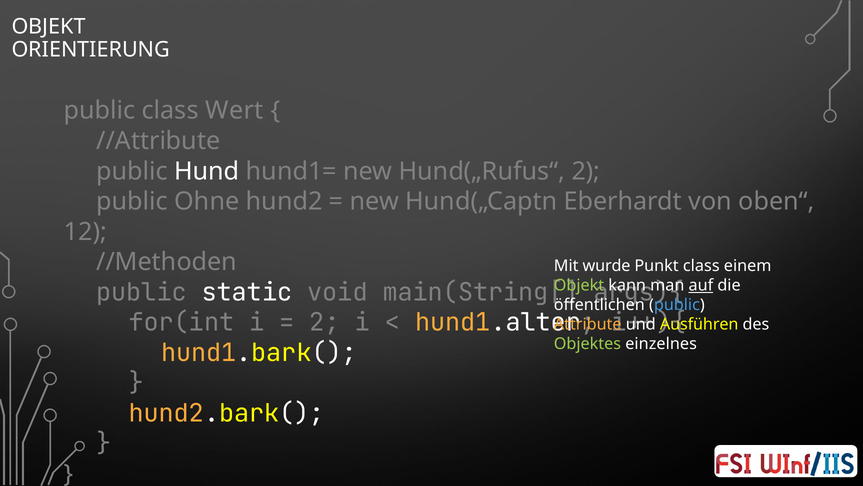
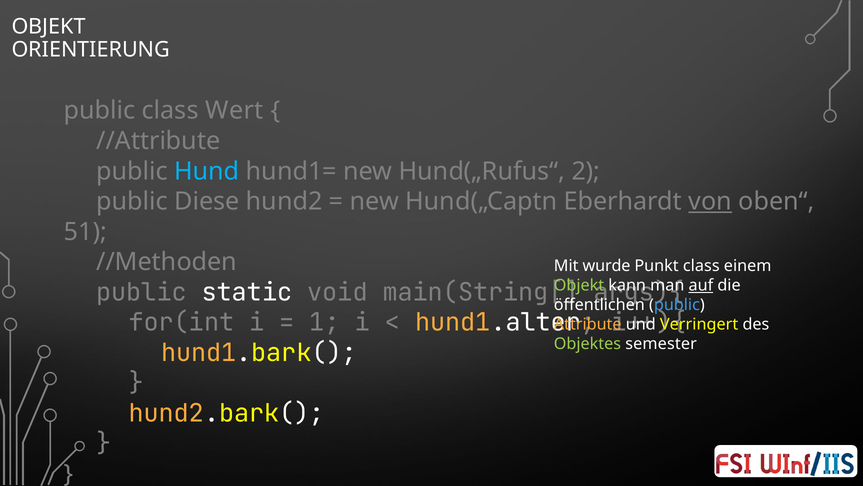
Hund colour: white -> light blue
Ohne: Ohne -> Diese
von underline: none -> present
12: 12 -> 51
2 at (325, 322): 2 -> 1
Ausführen: Ausführen -> Verringert
einzelnes: einzelnes -> semester
